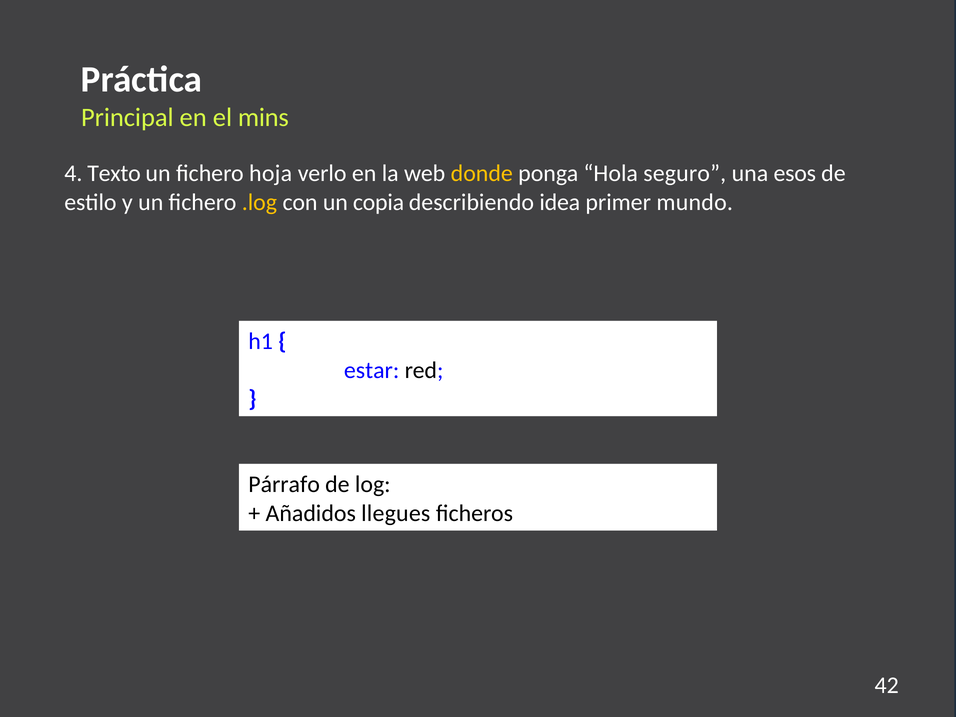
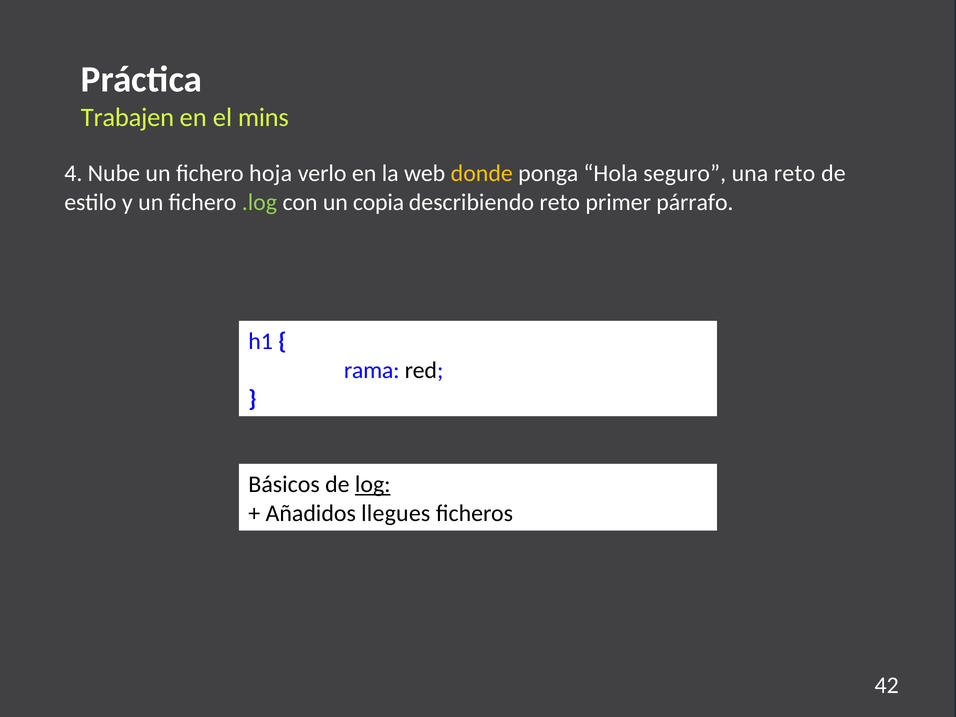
Principal: Principal -> Trabajen
Texto: Texto -> Nube
una esos: esos -> reto
.log colour: yellow -> light green
describiendo idea: idea -> reto
mundo: mundo -> párrafo
estar: estar -> rama
Párrafo: Párrafo -> Básicos
log underline: none -> present
